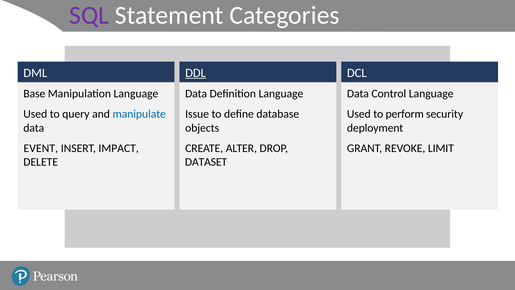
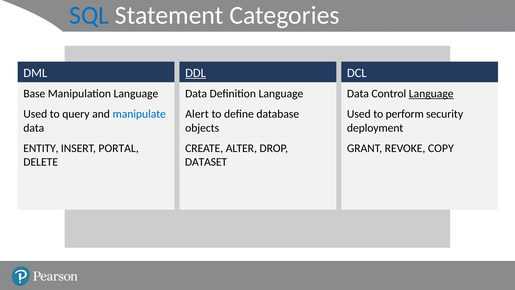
SQL colour: purple -> blue
Language at (431, 94) underline: none -> present
Issue: Issue -> Alert
EVENT: EVENT -> ENTITY
IMPACT: IMPACT -> PORTAL
LIMIT: LIMIT -> COPY
